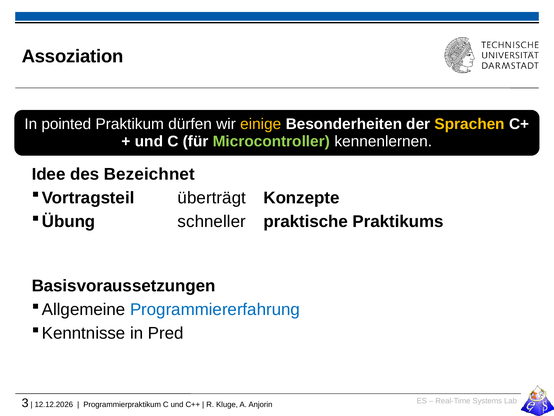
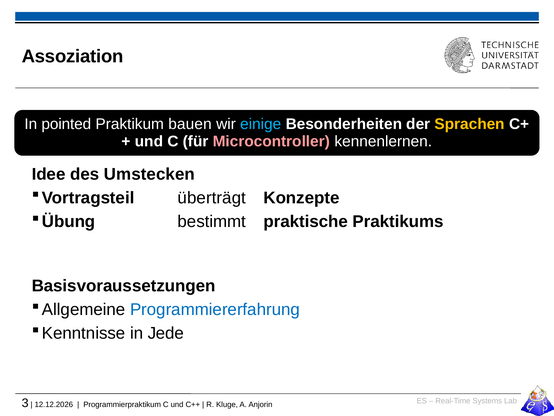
dürfen: dürfen -> bauen
einige colour: yellow -> light blue
Microcontroller colour: light green -> pink
Bezeichnet: Bezeichnet -> Umstecken
schneller: schneller -> bestimmt
Pred: Pred -> Jede
